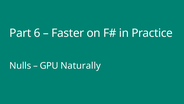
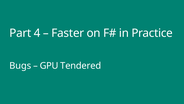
6: 6 -> 4
Nulls: Nulls -> Bugs
Naturally: Naturally -> Tendered
